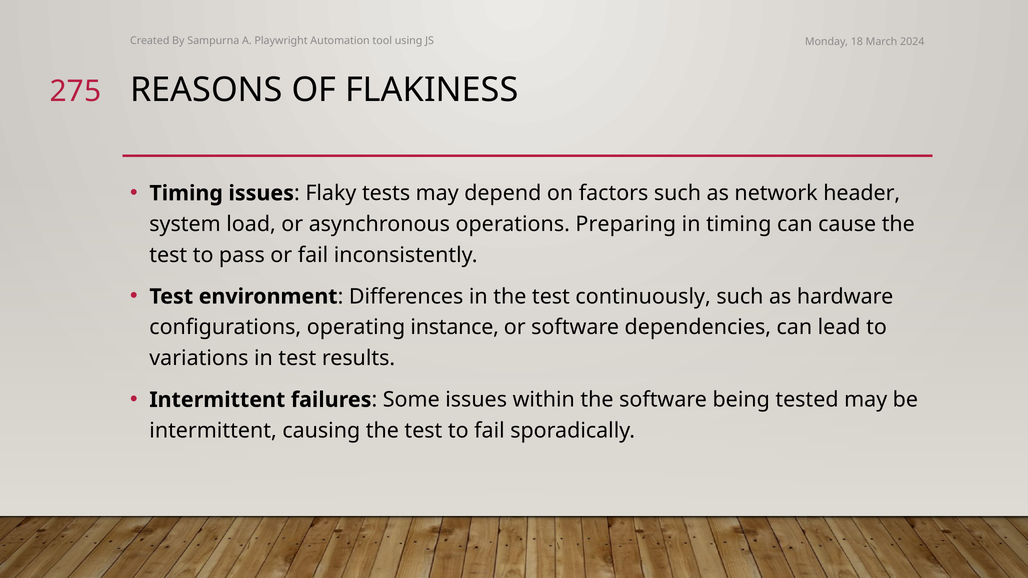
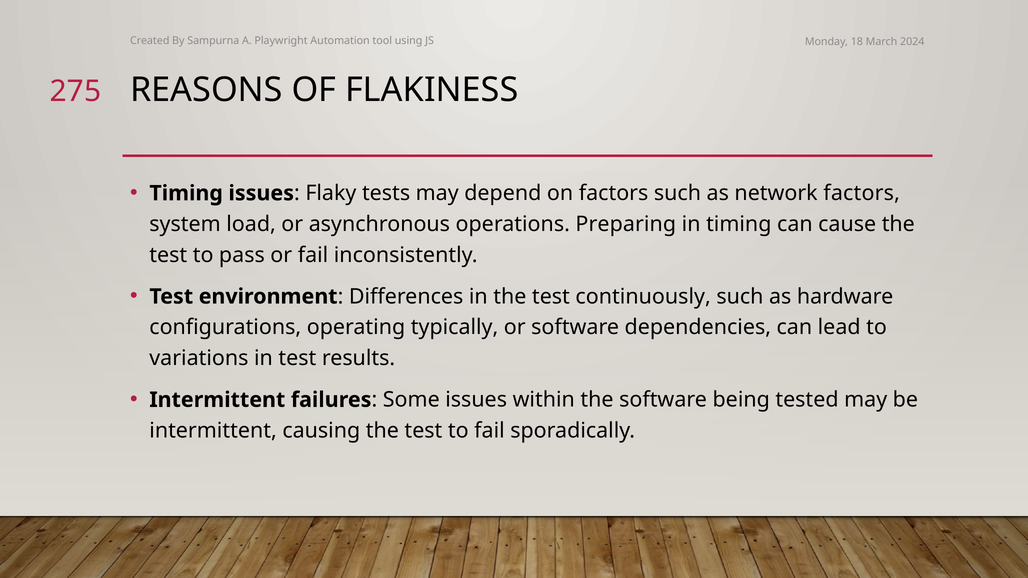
network header: header -> factors
instance: instance -> typically
